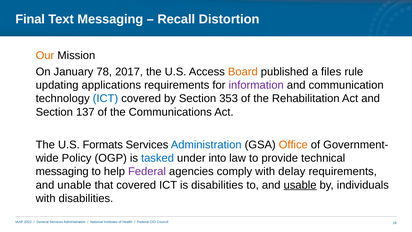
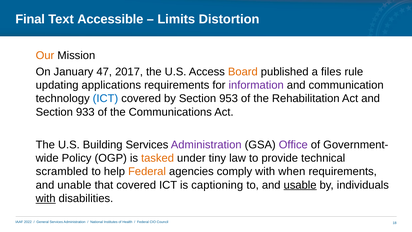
Text Messaging: Messaging -> Accessible
Recall: Recall -> Limits
78: 78 -> 47
353: 353 -> 953
137: 137 -> 933
Formats: Formats -> Building
Administration at (206, 145) colour: blue -> purple
Office colour: orange -> purple
tasked colour: blue -> orange
into: into -> tiny
messaging at (62, 171): messaging -> scrambled
Federal at (147, 171) colour: purple -> orange
delay: delay -> when
is disabilities: disabilities -> captioning
with at (46, 198) underline: none -> present
